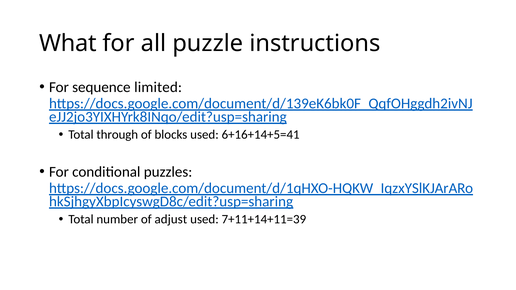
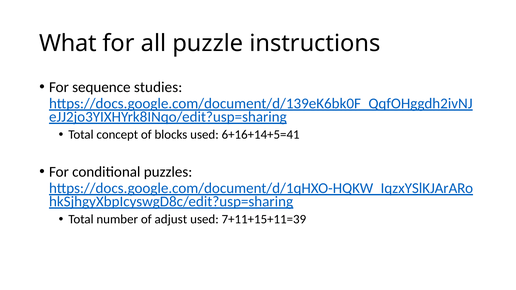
limited: limited -> studies
through: through -> concept
7+11+14+11=39: 7+11+14+11=39 -> 7+11+15+11=39
